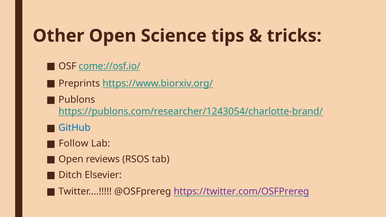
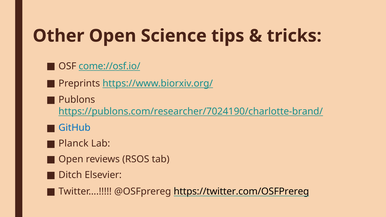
https://publons.com/researcher/1243054/charlotte-brand/: https://publons.com/researcher/1243054/charlotte-brand/ -> https://publons.com/researcher/7024190/charlotte-brand/
Follow: Follow -> Planck
https://twitter.com/OSFPrereg colour: purple -> black
